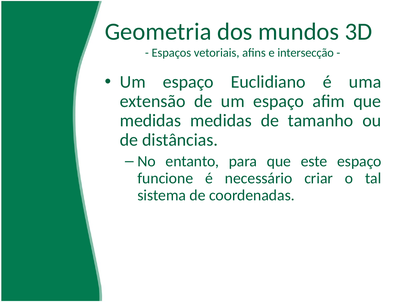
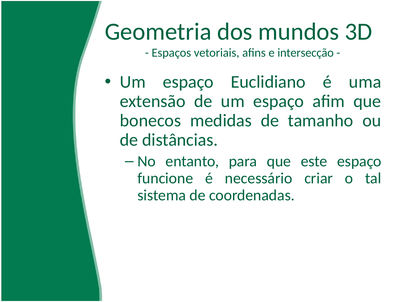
medidas at (151, 121): medidas -> bonecos
